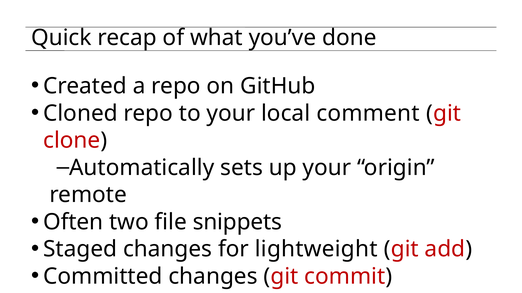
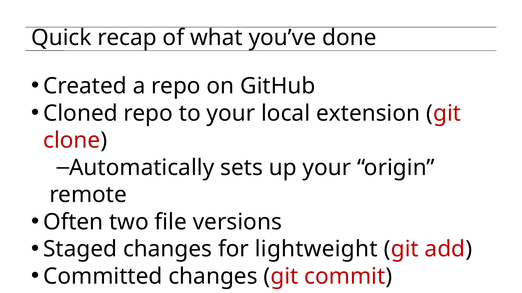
comment: comment -> extension
snippets: snippets -> versions
